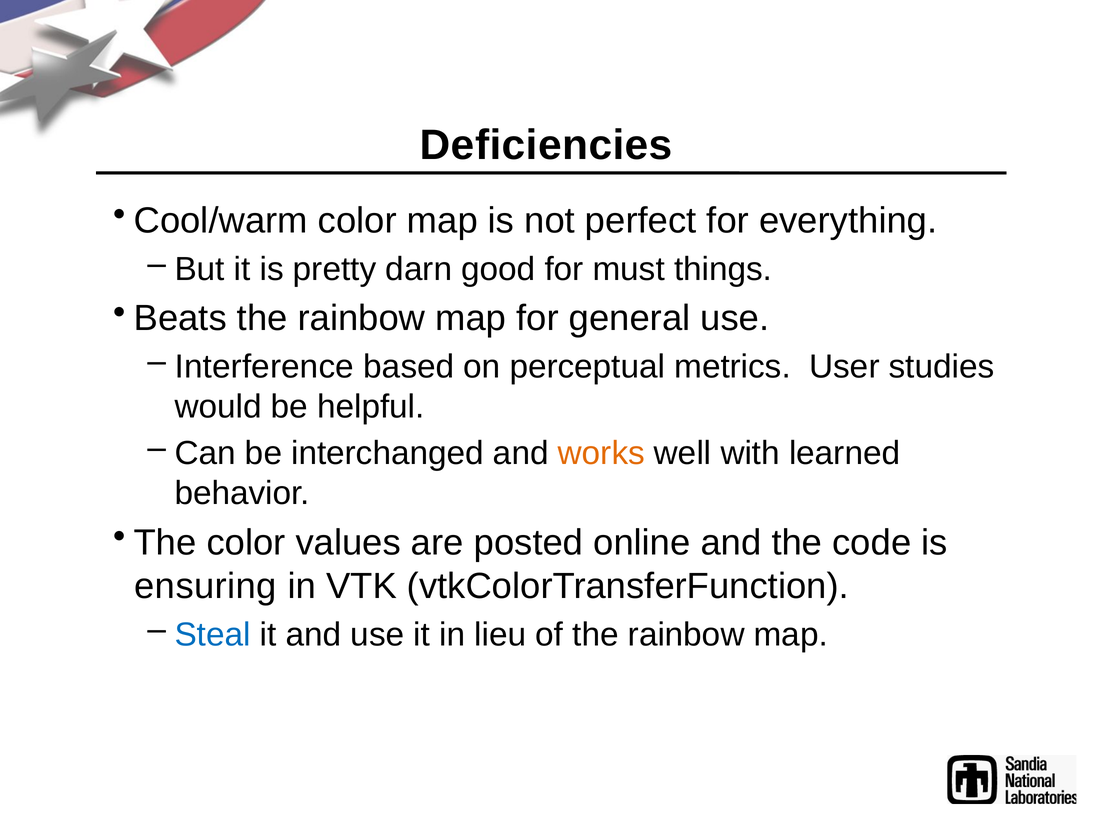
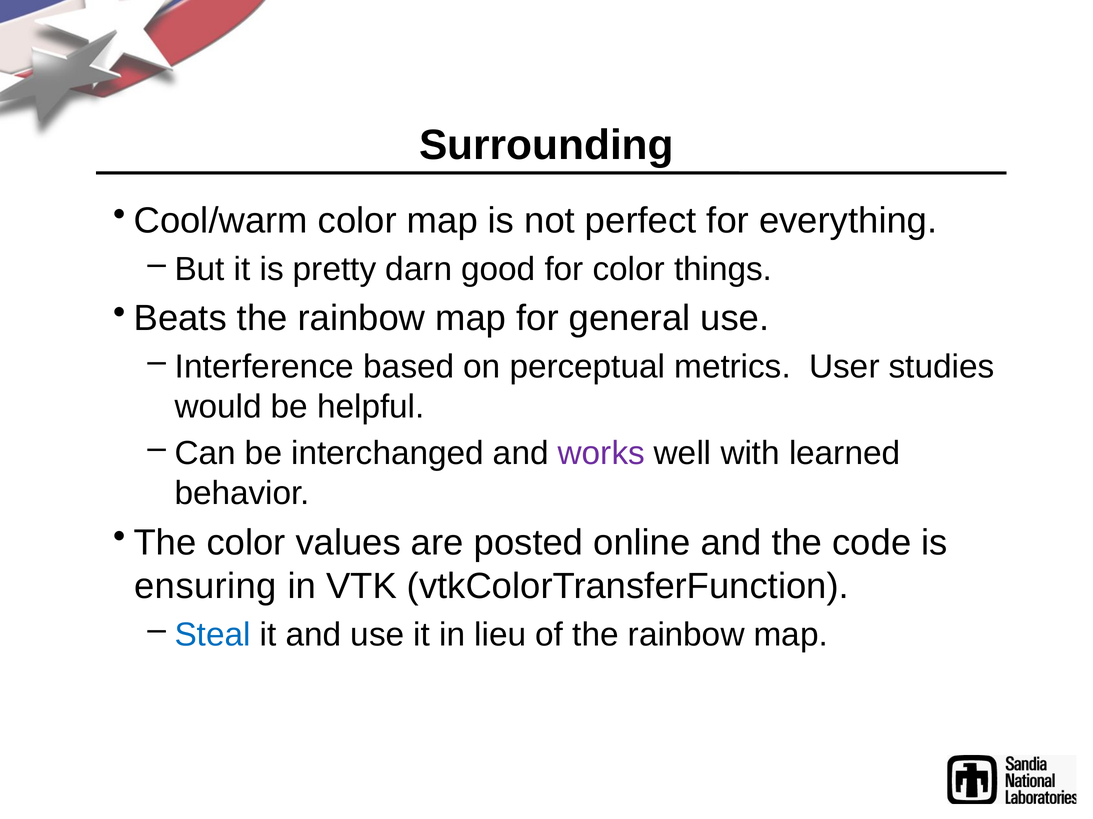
Deficiencies: Deficiencies -> Surrounding
for must: must -> color
works colour: orange -> purple
